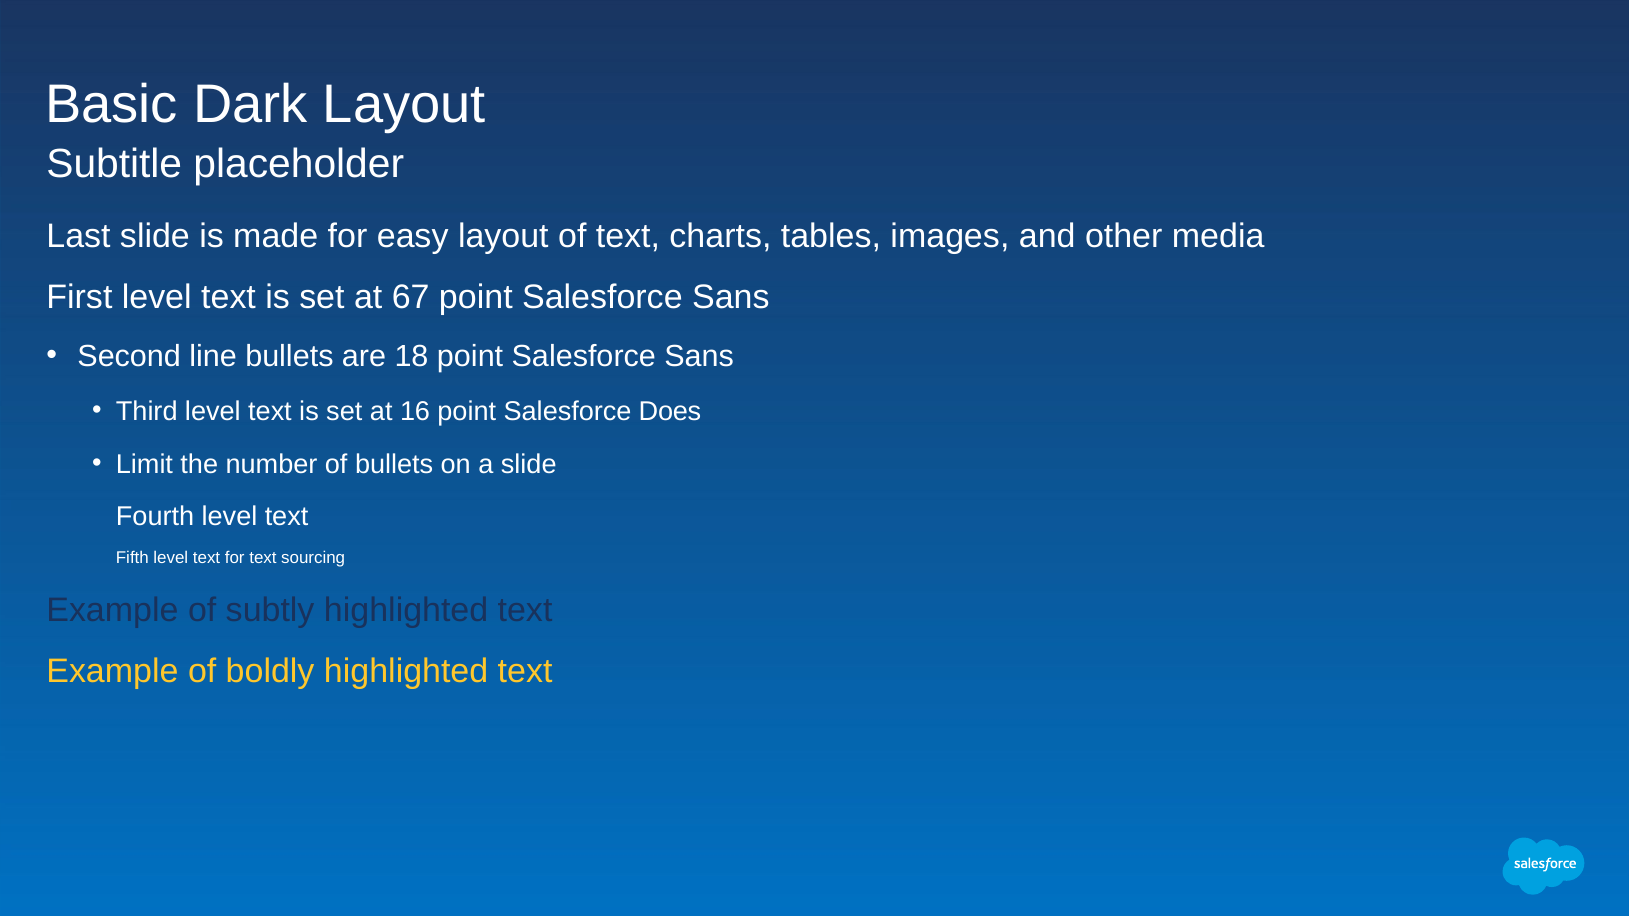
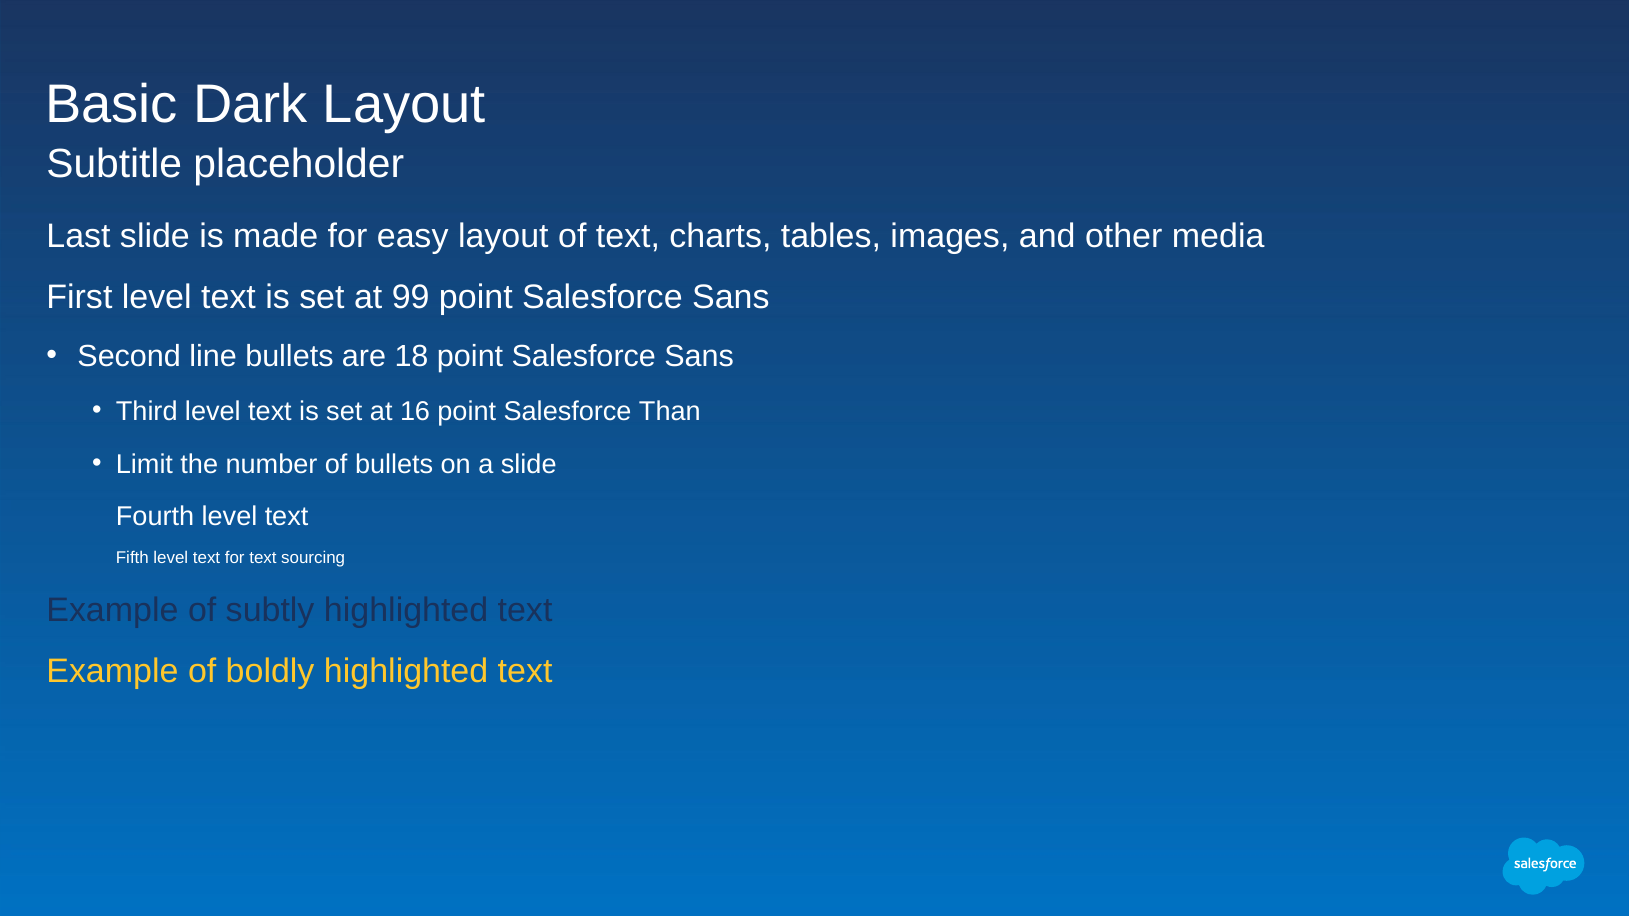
67: 67 -> 99
Does: Does -> Than
